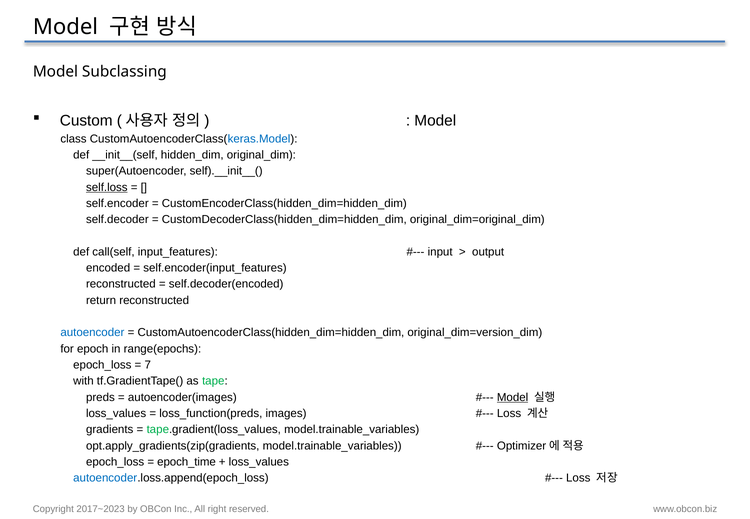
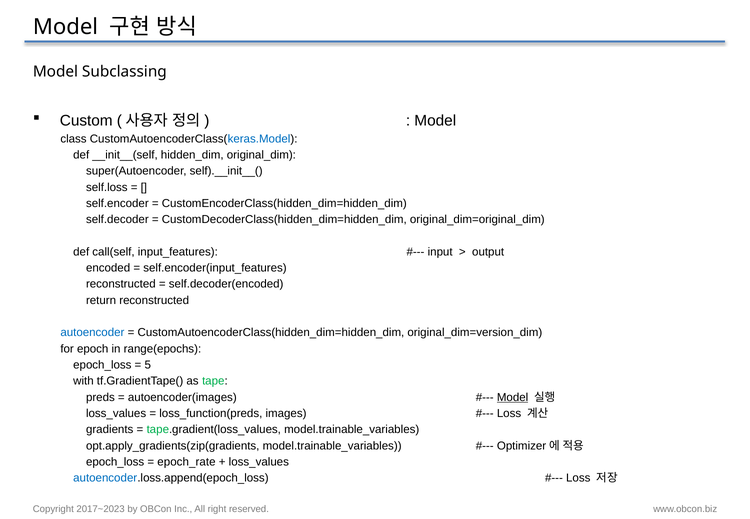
self.loss underline: present -> none
7: 7 -> 5
epoch_time: epoch_time -> epoch_rate
